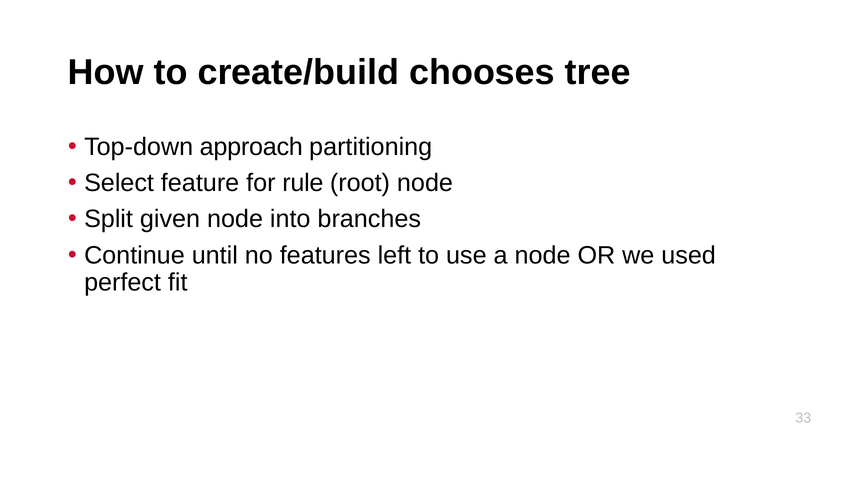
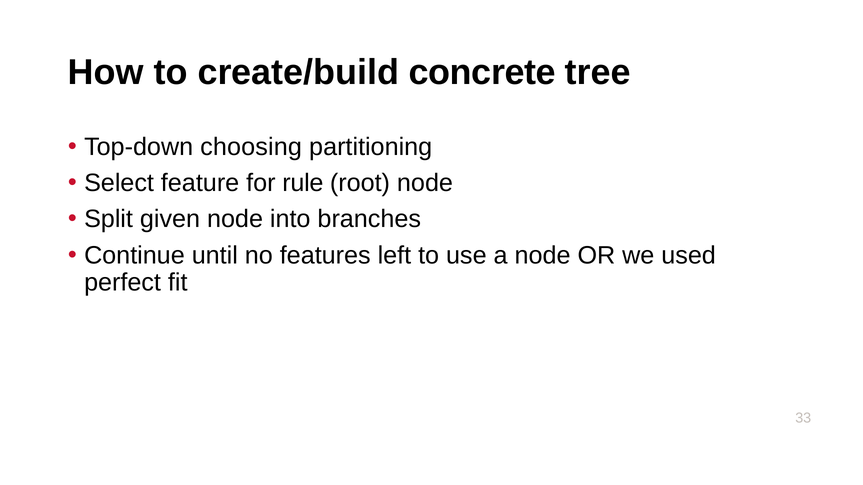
chooses: chooses -> concrete
approach: approach -> choosing
